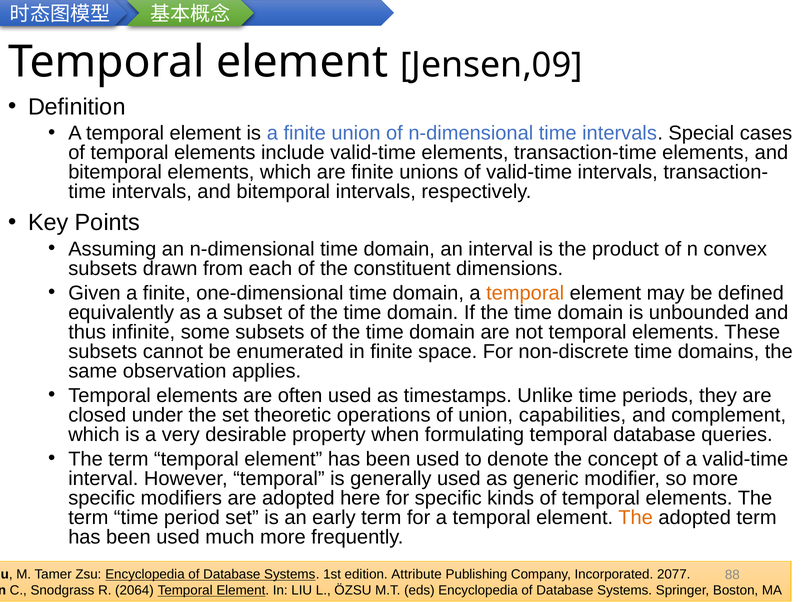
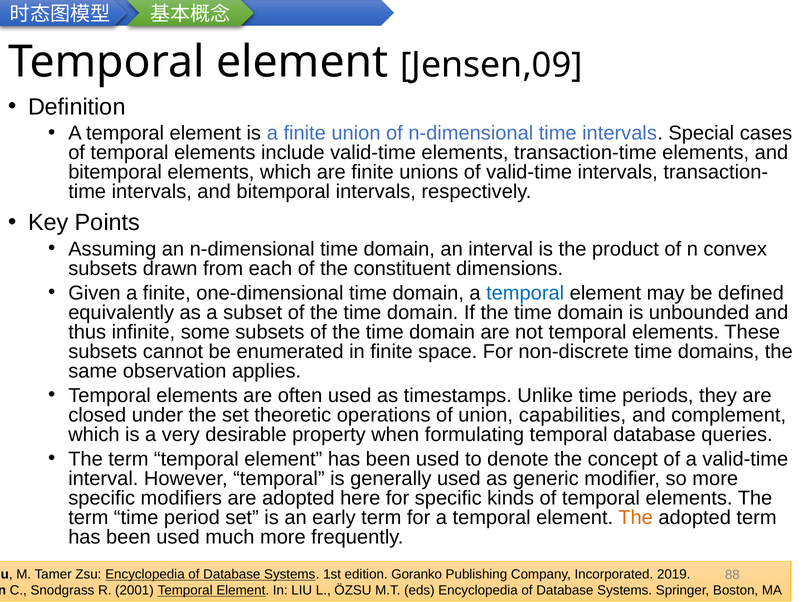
temporal at (525, 293) colour: orange -> blue
Attribute: Attribute -> Goranko
2077: 2077 -> 2019
2064: 2064 -> 2001
